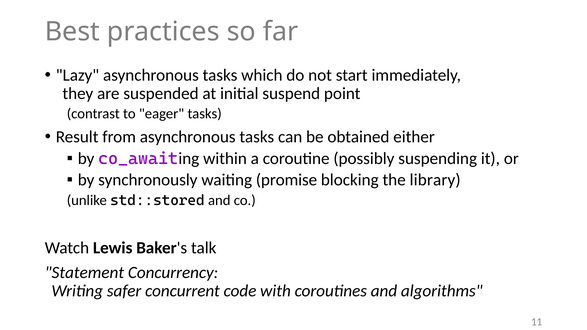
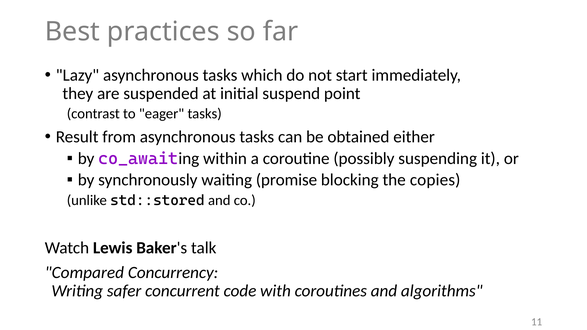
library: library -> copies
Statement: Statement -> Compared
